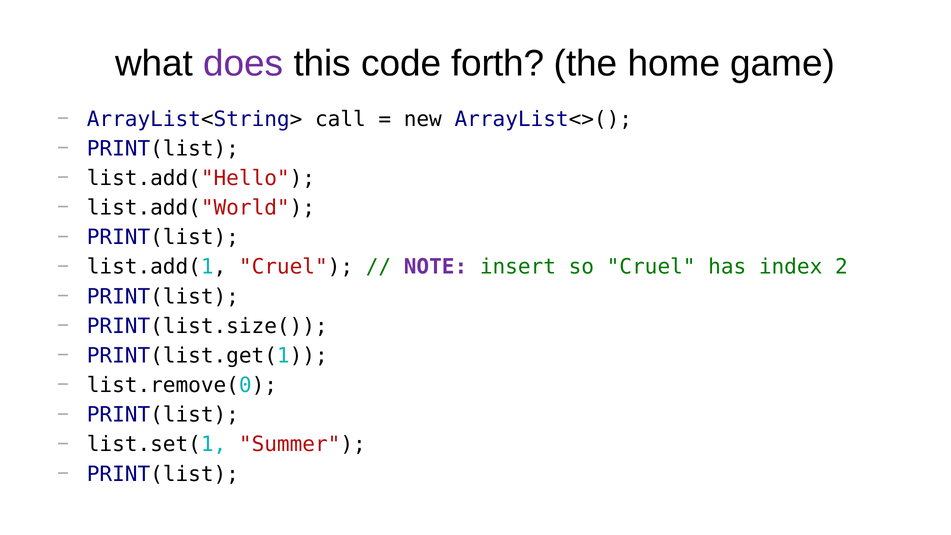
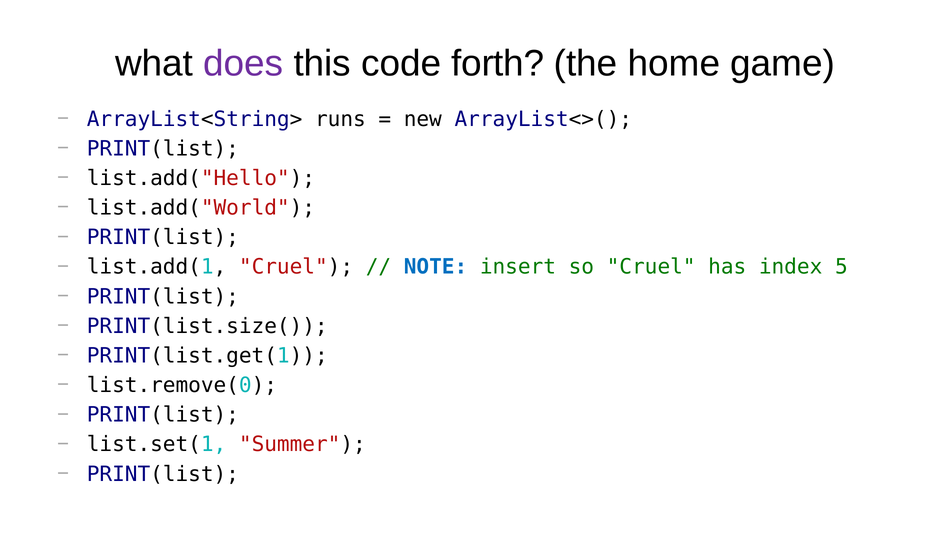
call: call -> runs
NOTE colour: purple -> blue
2: 2 -> 5
